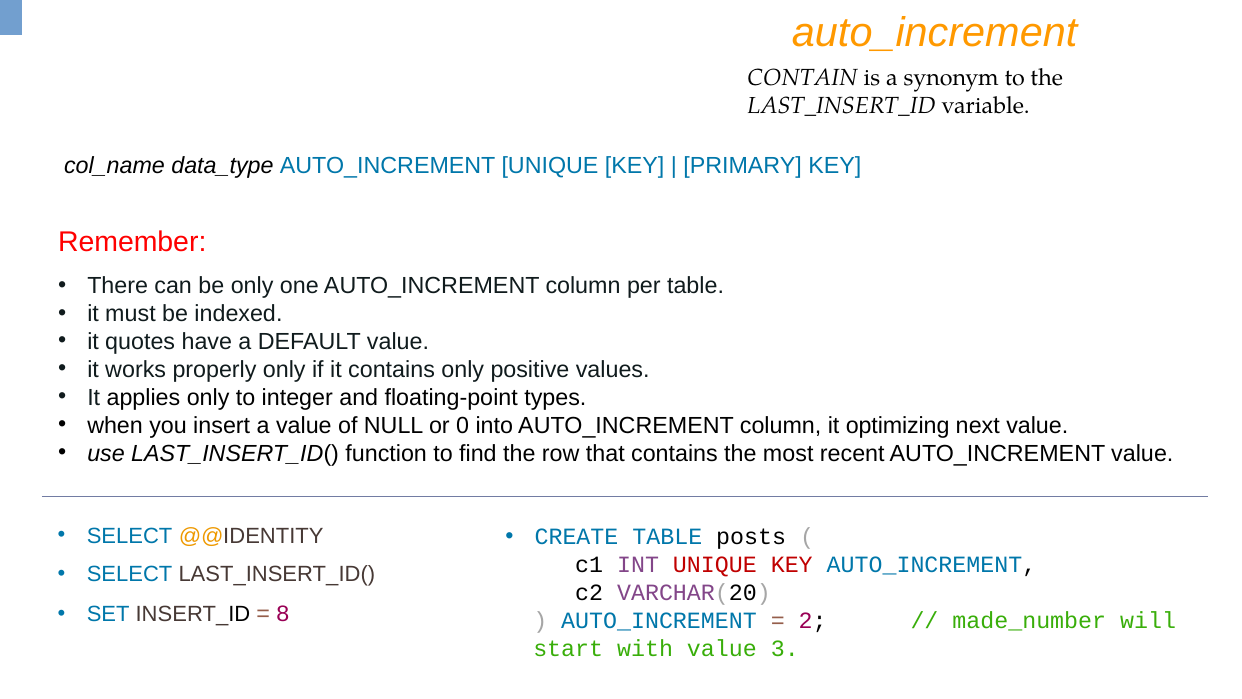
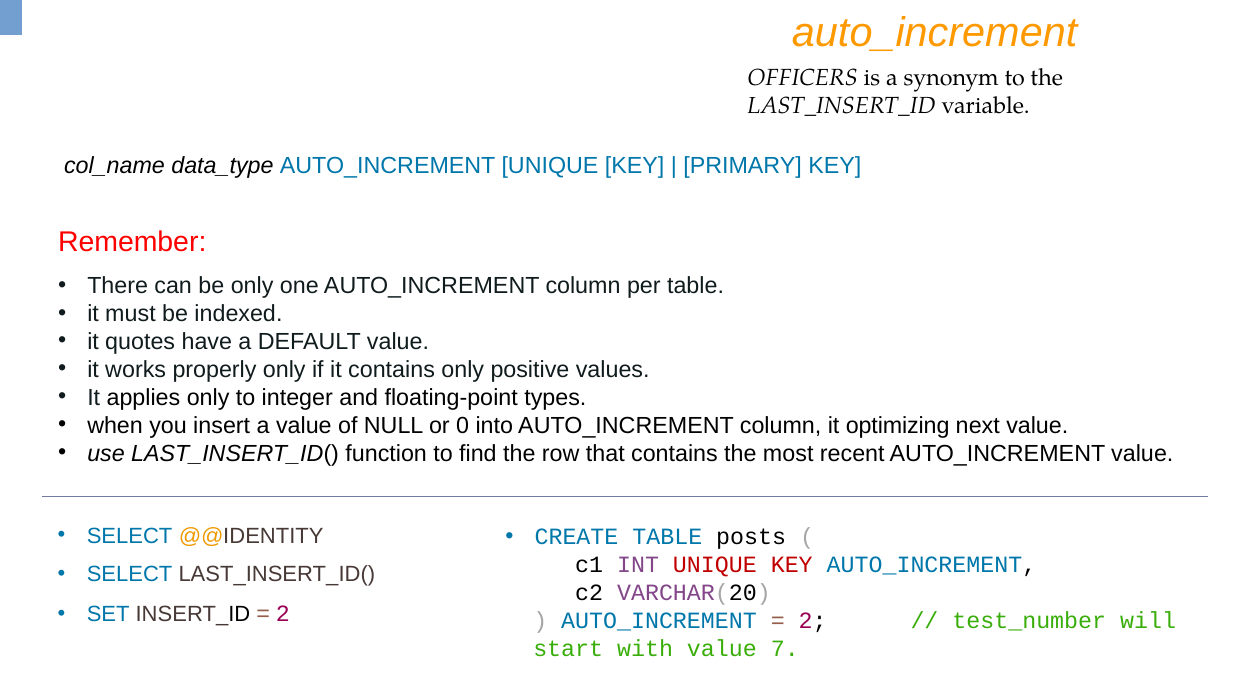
CONTAIN: CONTAIN -> OFFICERS
8 at (283, 614): 8 -> 2
made_number: made_number -> test_number
3: 3 -> 7
